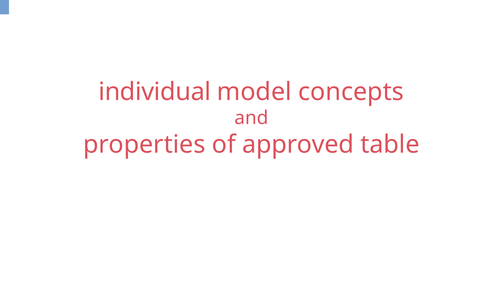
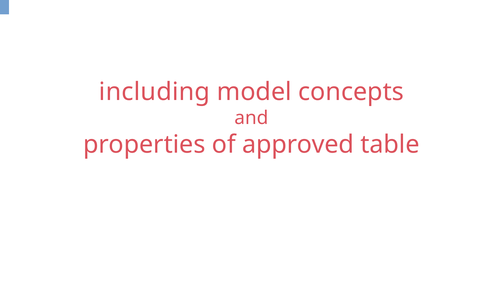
individual: individual -> including
